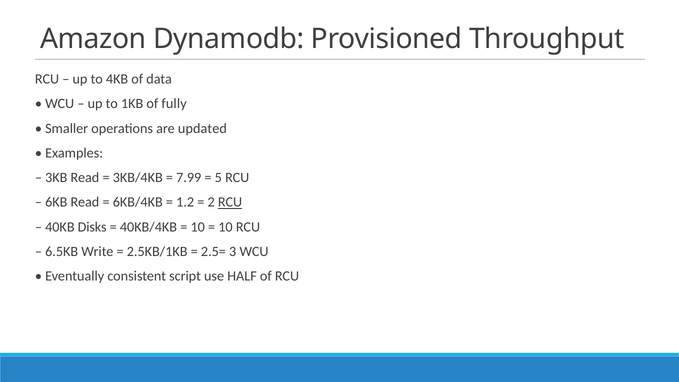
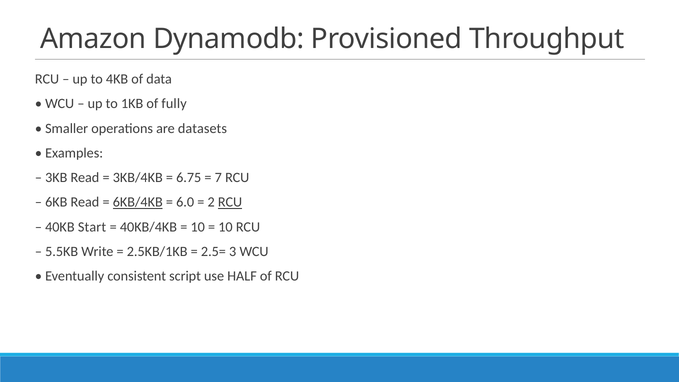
updated: updated -> datasets
7.99: 7.99 -> 6.75
5: 5 -> 7
6KB/4KB underline: none -> present
1.2: 1.2 -> 6.0
Disks: Disks -> Start
6.5KB: 6.5KB -> 5.5KB
